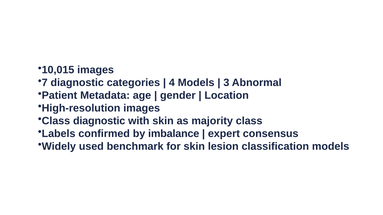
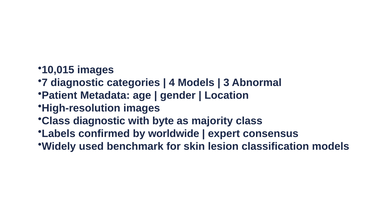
with skin: skin -> byte
imbalance: imbalance -> worldwide
